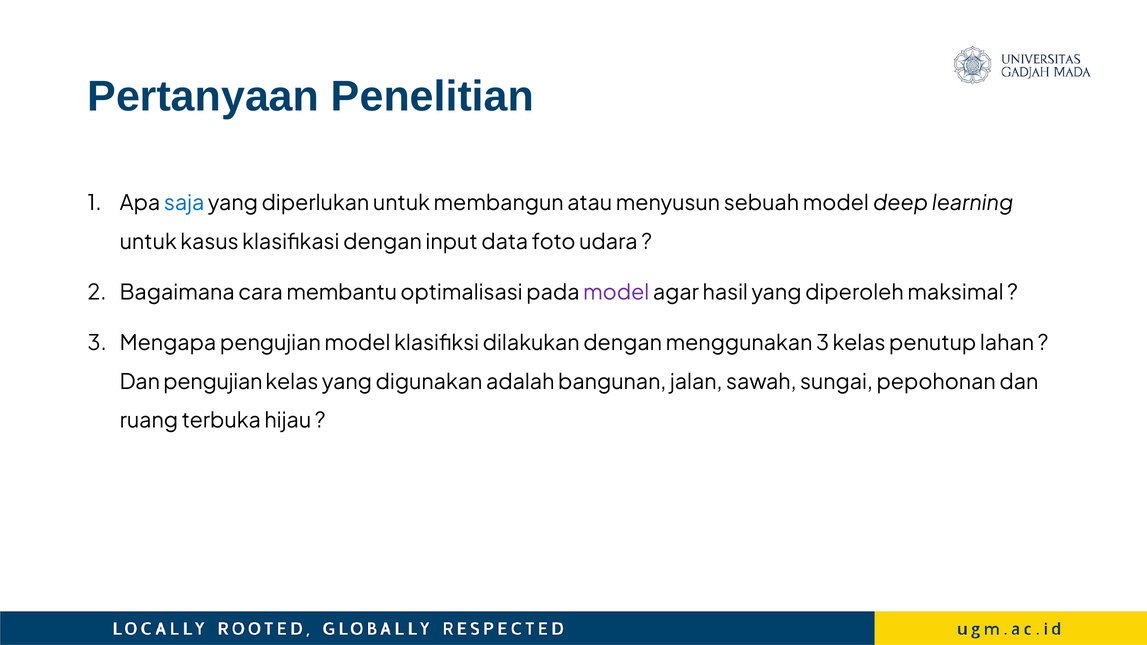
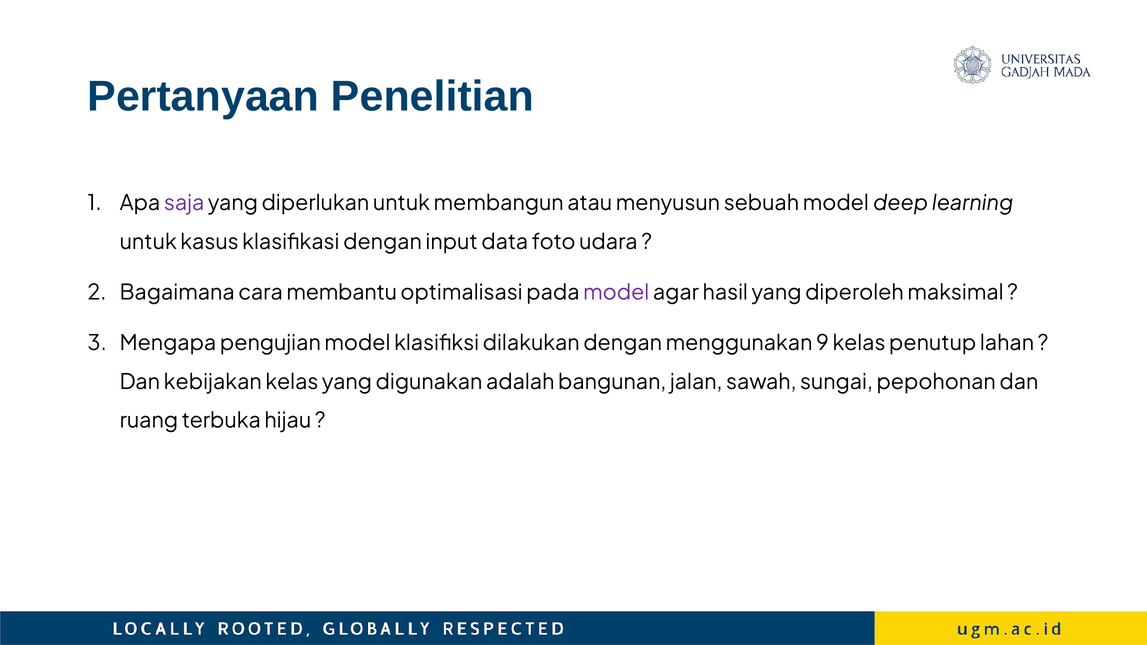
saja colour: blue -> purple
menggunakan 3: 3 -> 9
Dan pengujian: pengujian -> kebijakan
